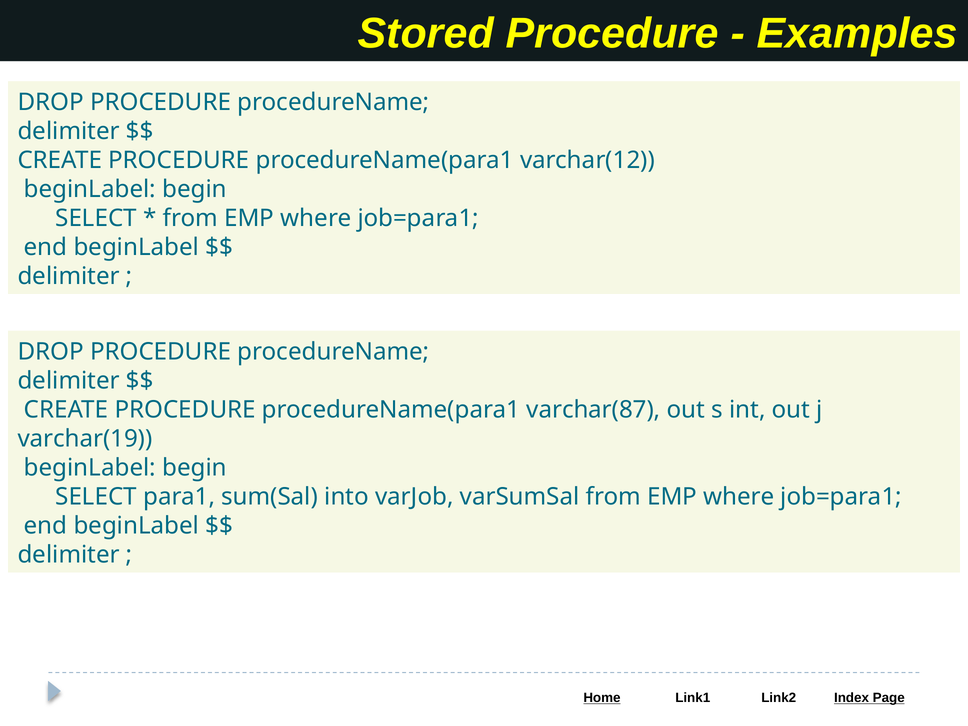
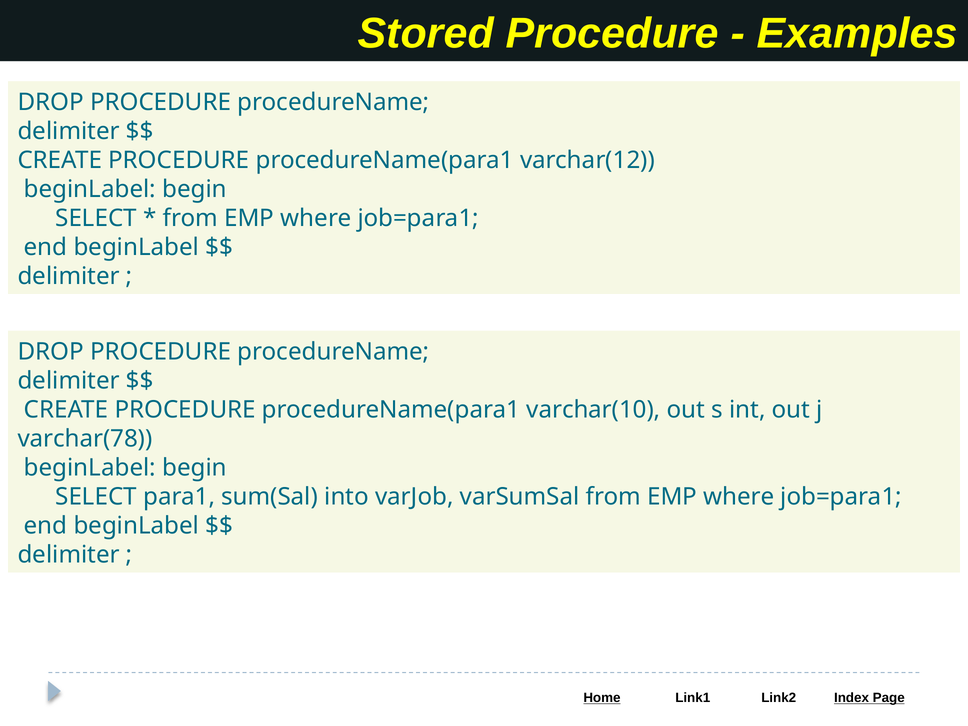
varchar(87: varchar(87 -> varchar(10
varchar(19: varchar(19 -> varchar(78
